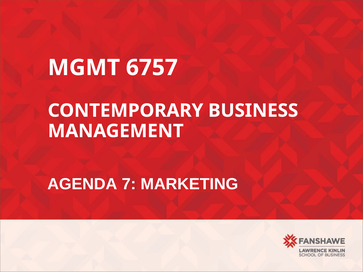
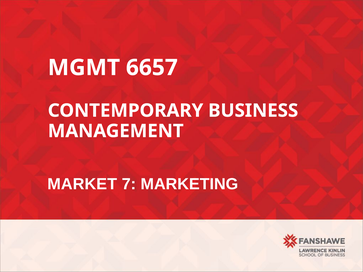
6757: 6757 -> 6657
AGENDA: AGENDA -> MARKET
